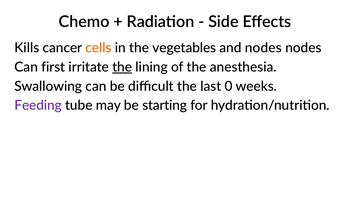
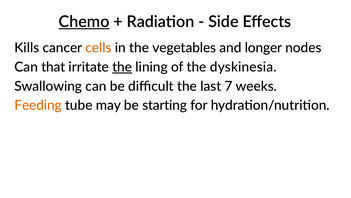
Chemo underline: none -> present
and nodes: nodes -> longer
first: first -> that
anesthesia: anesthesia -> dyskinesia
0: 0 -> 7
Feeding colour: purple -> orange
